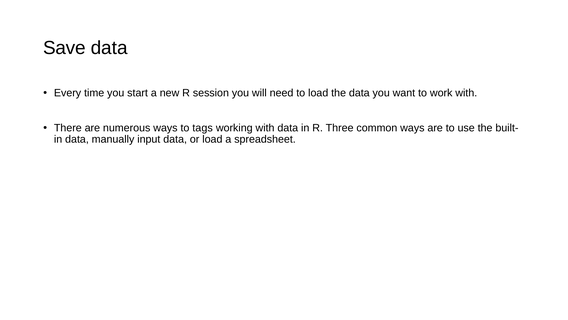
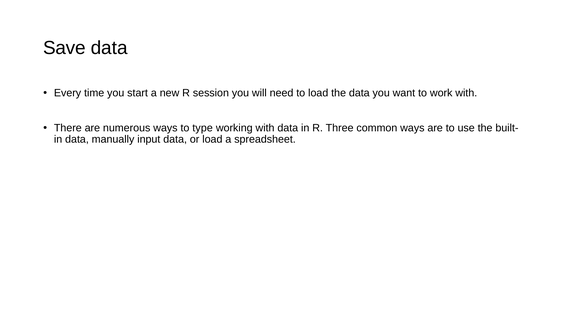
tags: tags -> type
